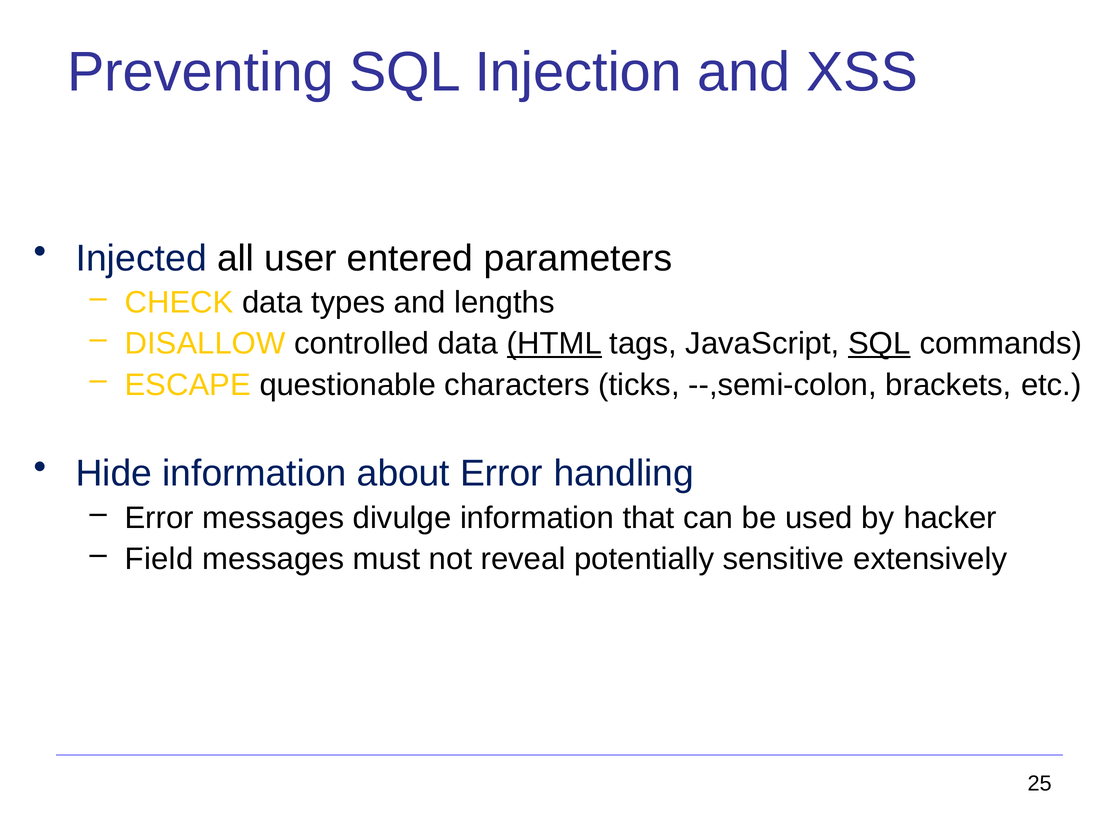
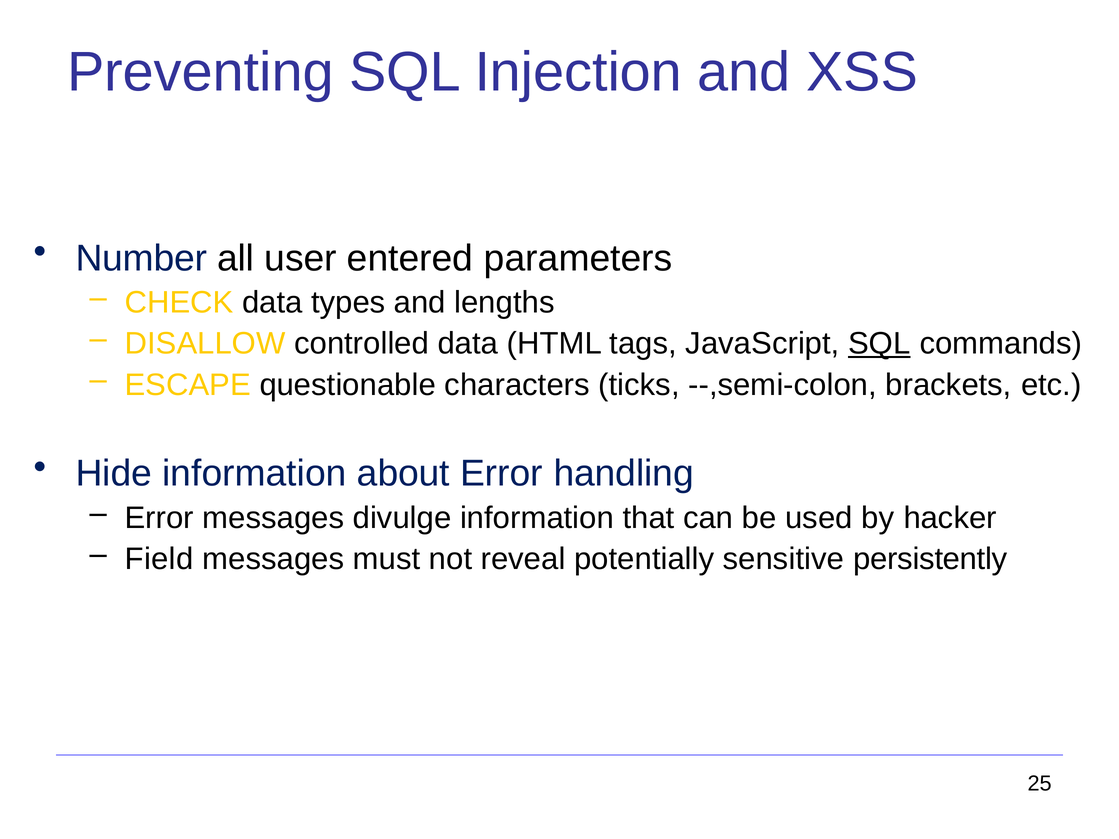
Injected: Injected -> Number
HTML underline: present -> none
extensively: extensively -> persistently
